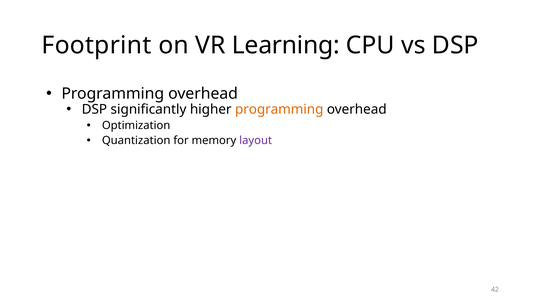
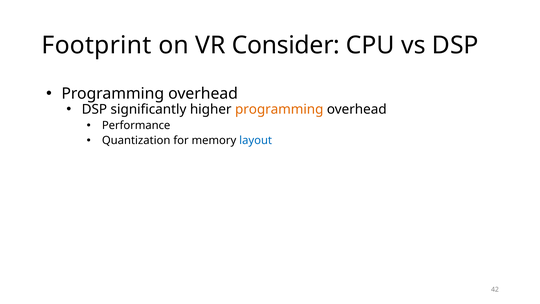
Learning: Learning -> Consider
Optimization: Optimization -> Performance
layout colour: purple -> blue
